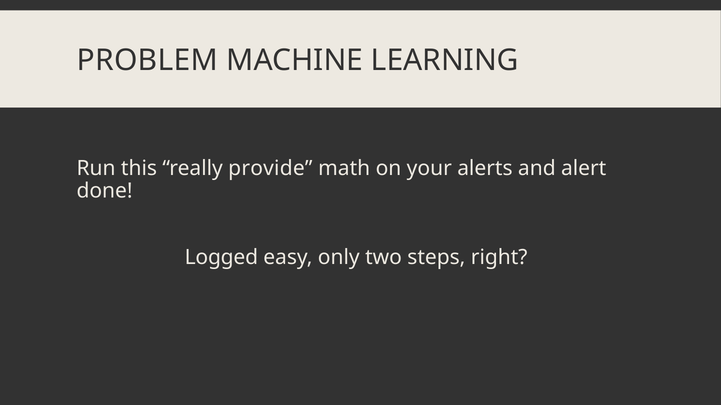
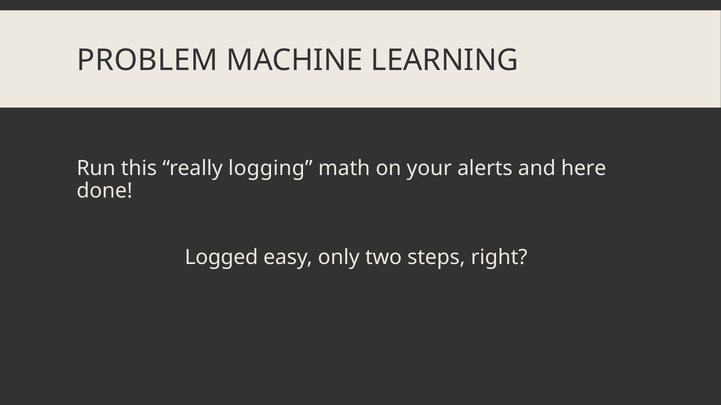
provide: provide -> logging
alert: alert -> here
